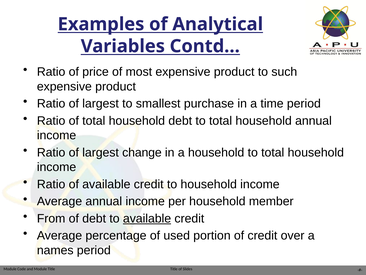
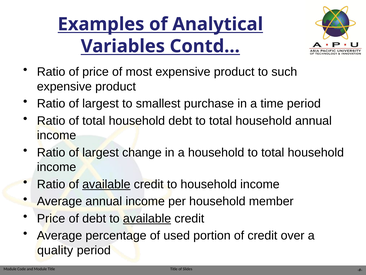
available at (106, 184) underline: none -> present
From at (51, 218): From -> Price
names: names -> quality
